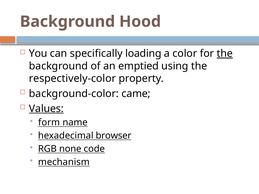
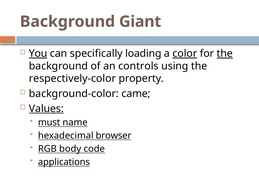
Hood: Hood -> Giant
You underline: none -> present
color underline: none -> present
emptied: emptied -> controls
form: form -> must
none: none -> body
mechanism: mechanism -> applications
